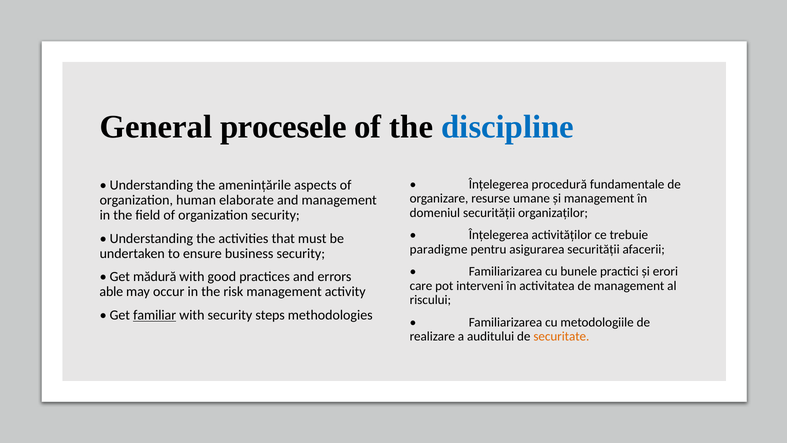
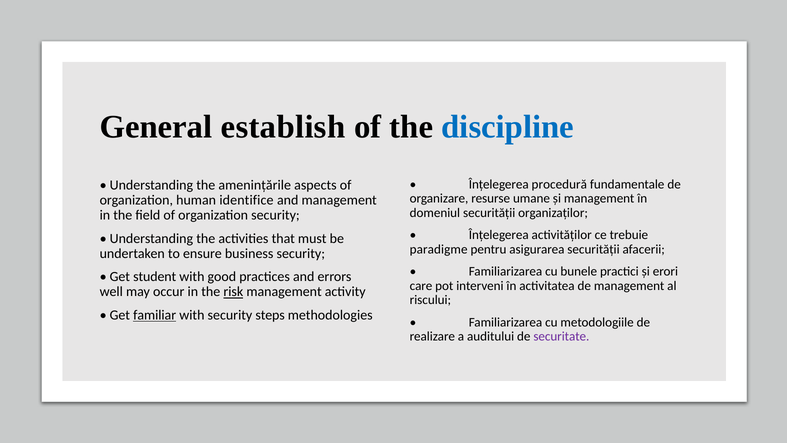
procesele: procesele -> establish
elaborate: elaborate -> identifice
mădură: mădură -> student
able: able -> well
risk underline: none -> present
securitate colour: orange -> purple
